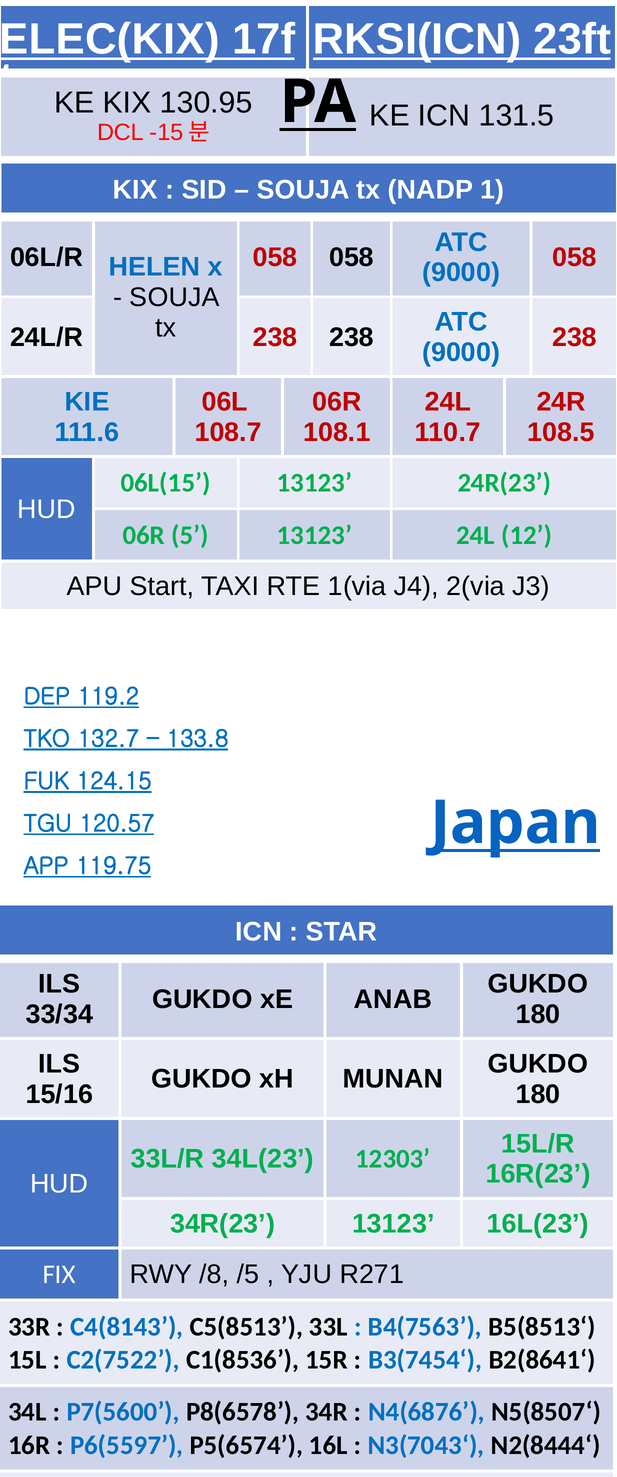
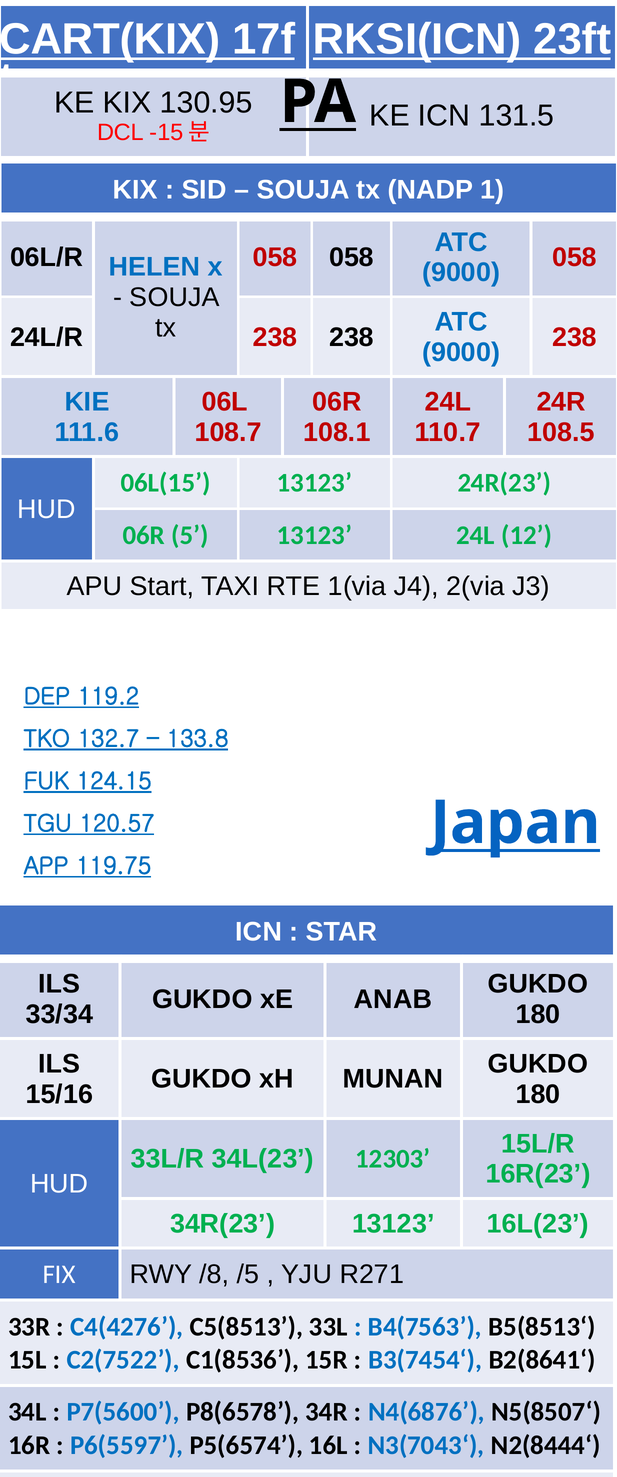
ELEC(KIX: ELEC(KIX -> CART(KIX
C4(8143: C4(8143 -> C4(4276
